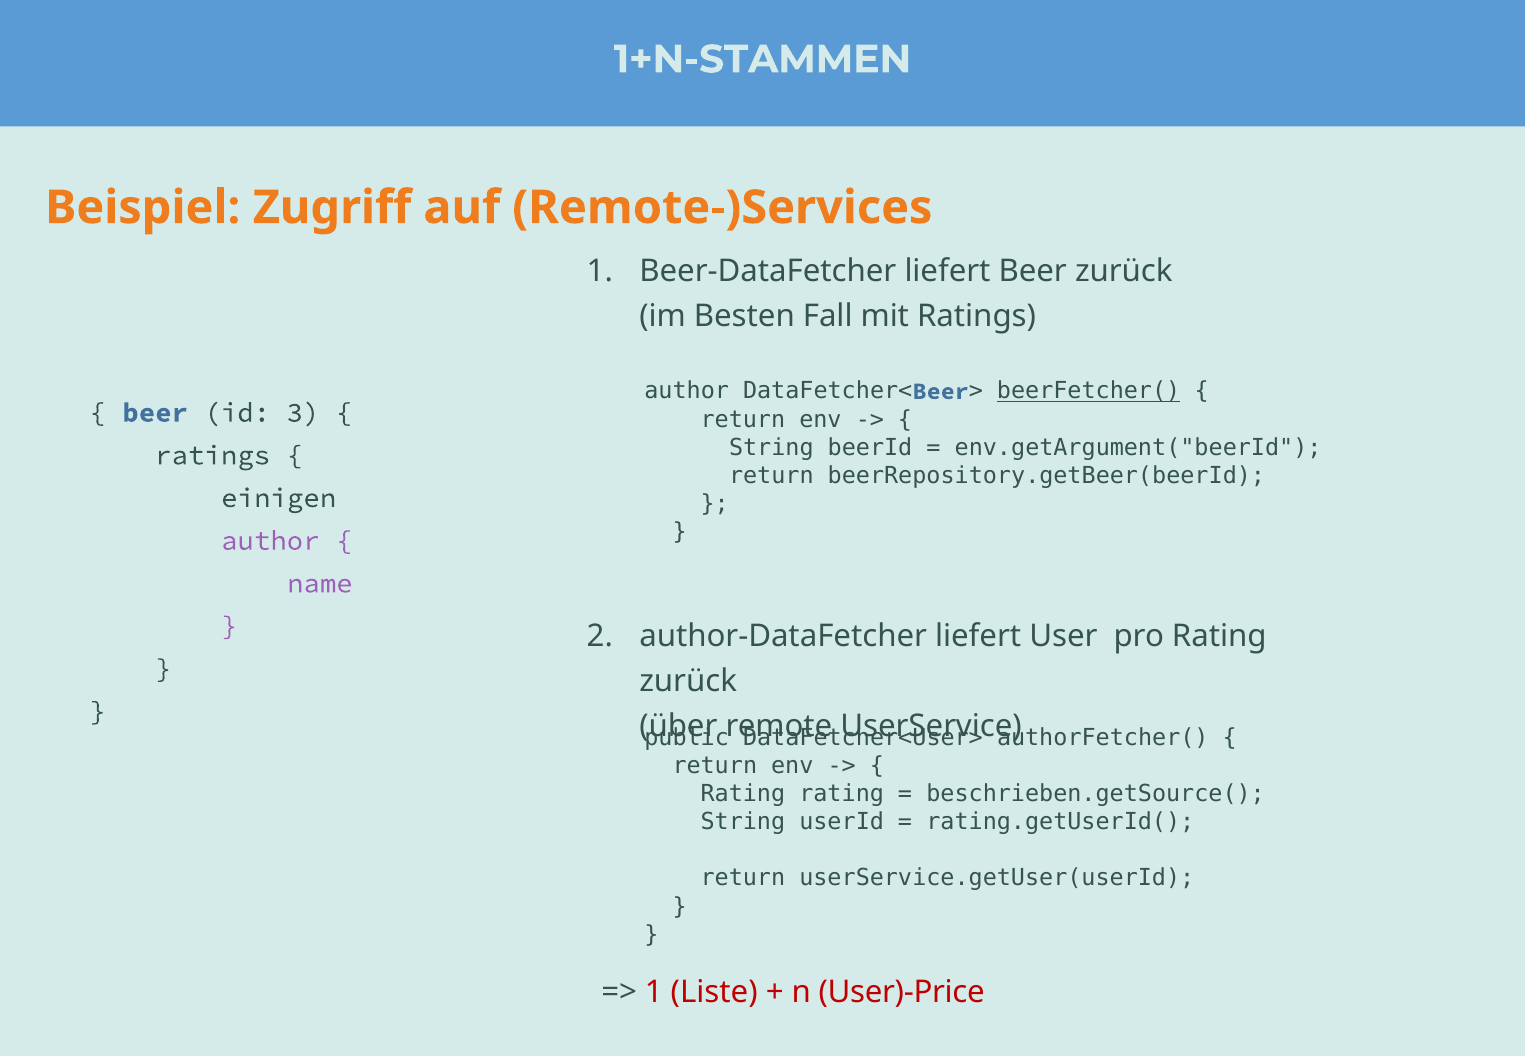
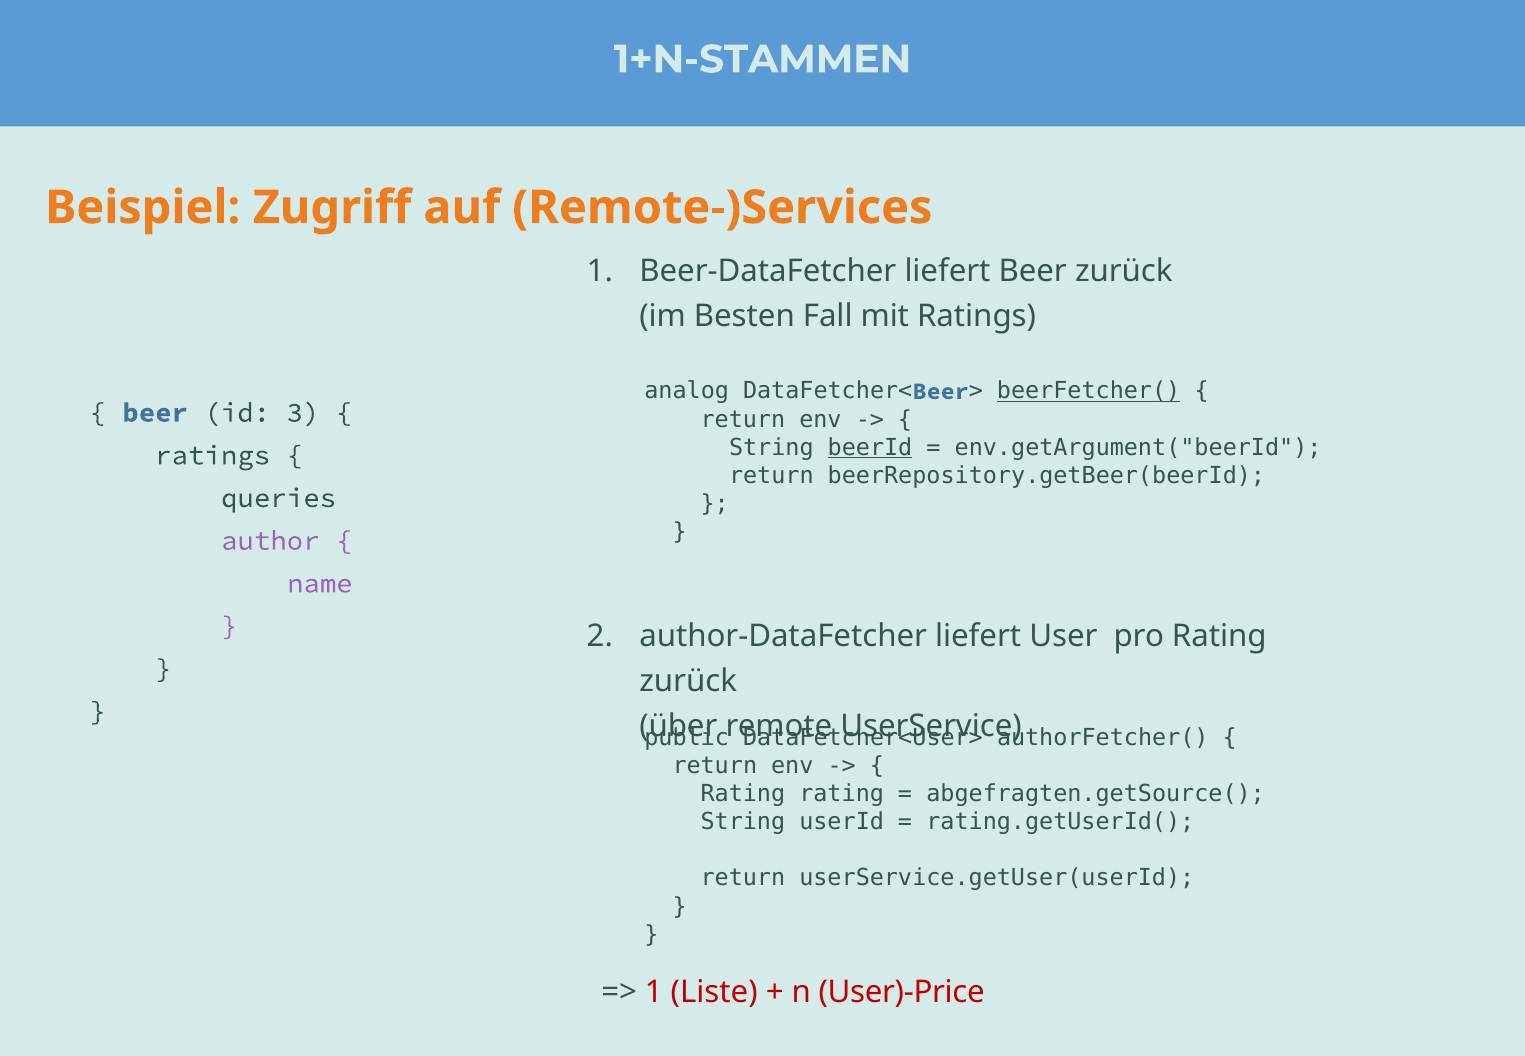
author at (687, 391): author -> analog
beerId underline: none -> present
einigen: einigen -> queries
beschrieben.getSource(: beschrieben.getSource( -> abgefragten.getSource(
